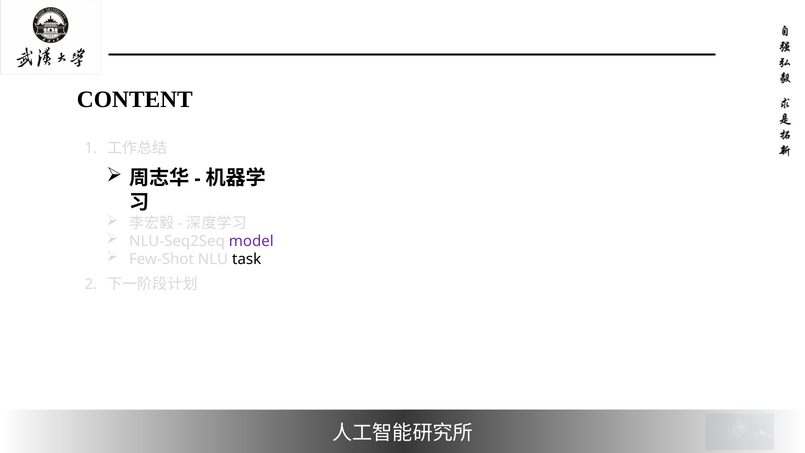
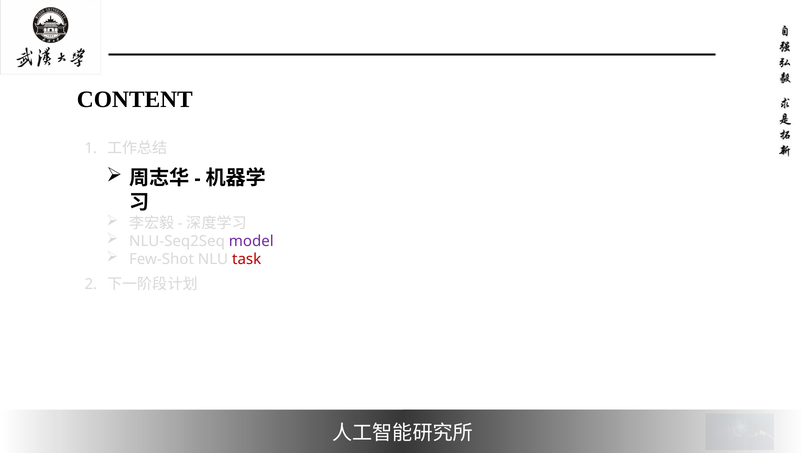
task colour: black -> red
